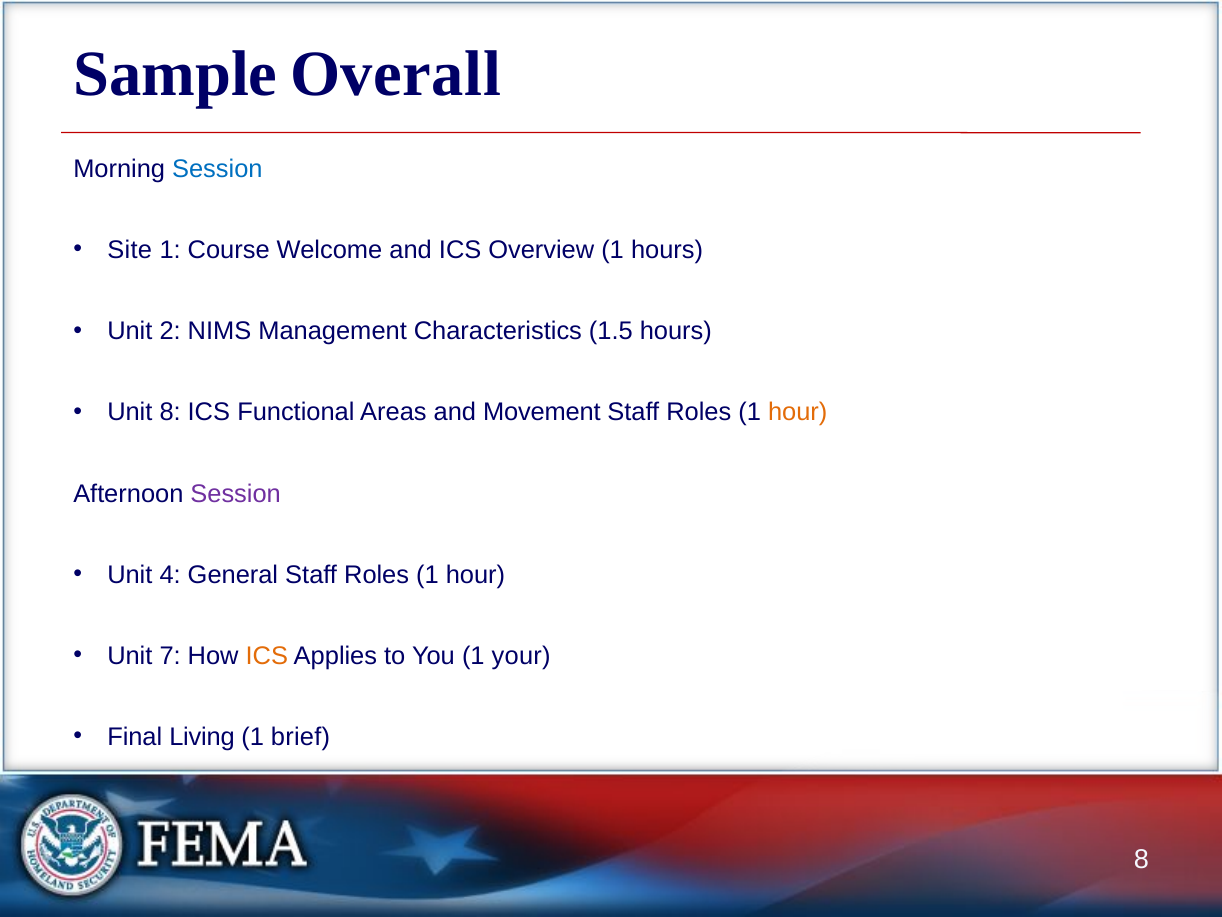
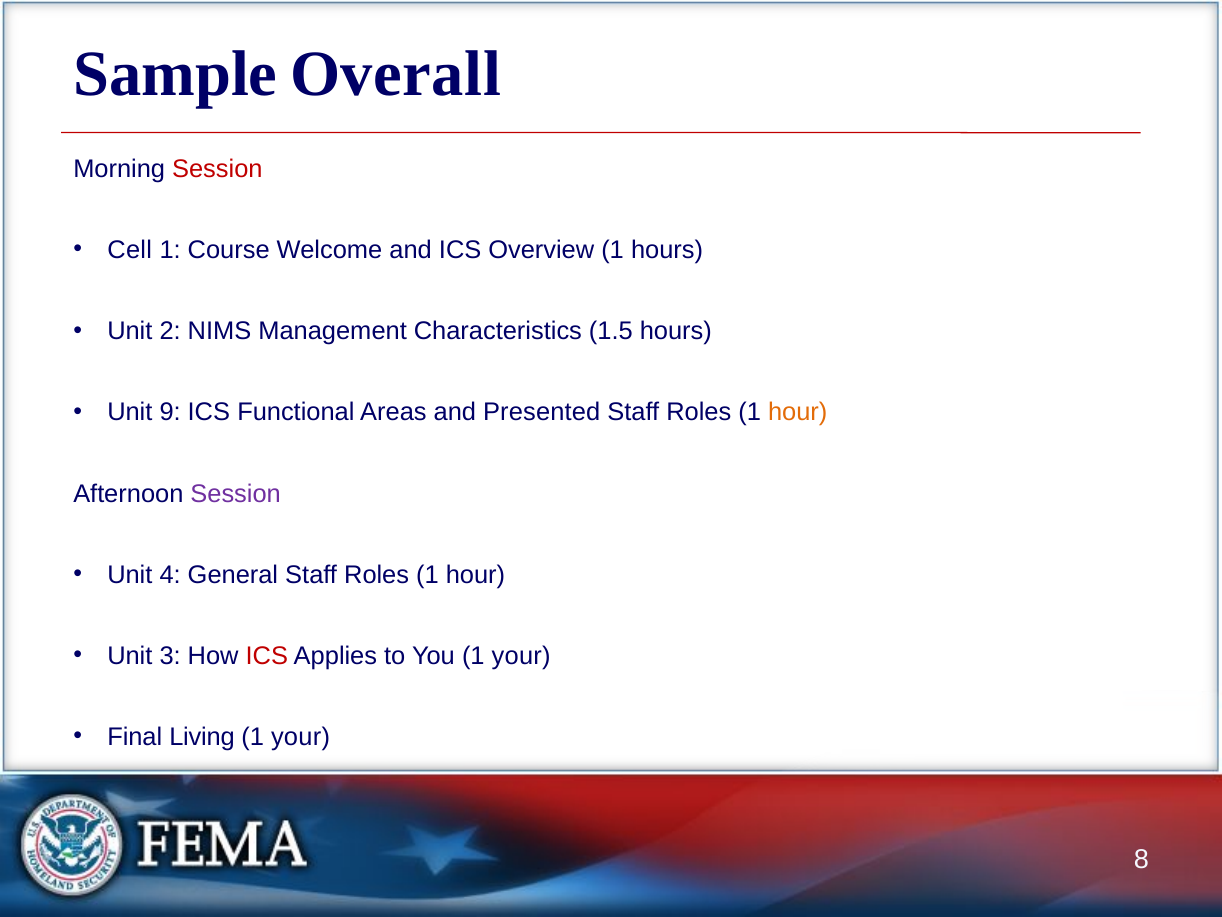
Session at (217, 169) colour: blue -> red
Site: Site -> Cell
Unit 8: 8 -> 9
Movement: Movement -> Presented
7: 7 -> 3
ICS at (267, 656) colour: orange -> red
brief at (301, 737): brief -> your
